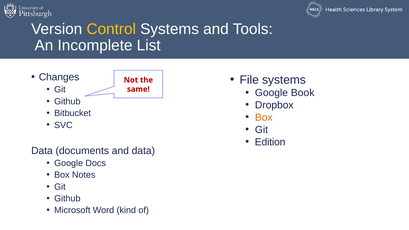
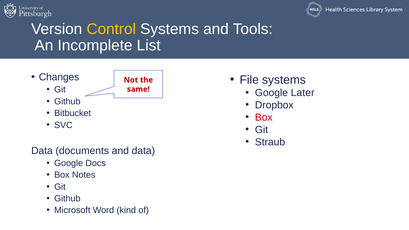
Book: Book -> Later
Box at (264, 117) colour: orange -> red
Edition: Edition -> Straub
